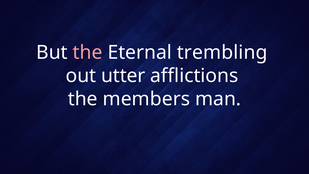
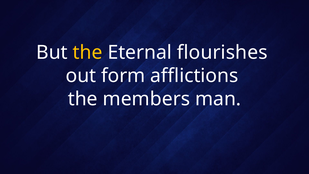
the at (88, 52) colour: pink -> yellow
trembling: trembling -> flourishes
utter: utter -> form
